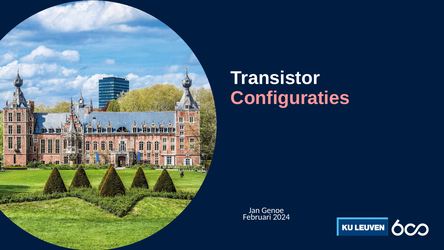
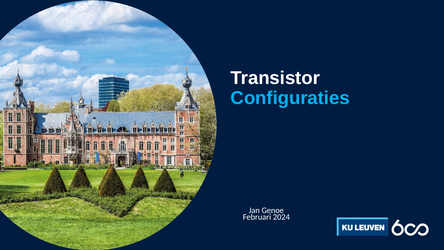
Configuraties colour: pink -> light blue
